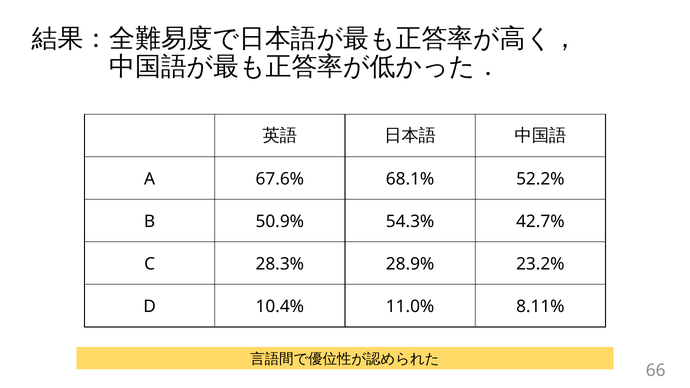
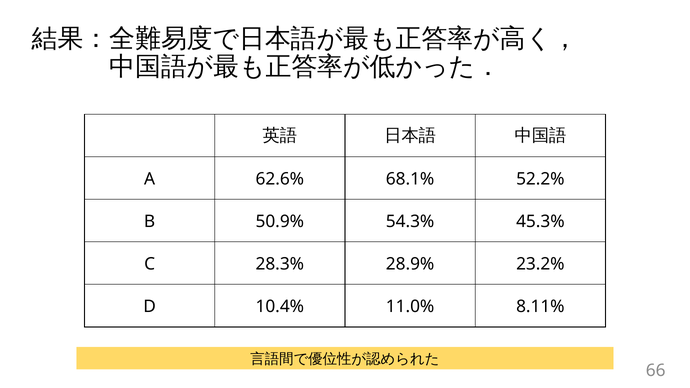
67.6%: 67.6% -> 62.6%
42.7%: 42.7% -> 45.3%
